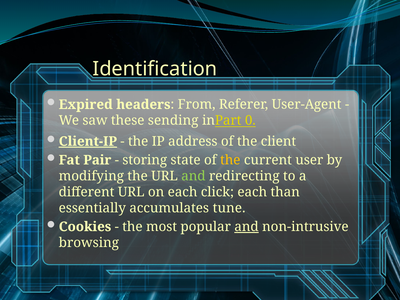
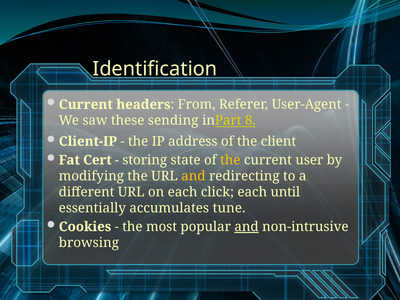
Expired at (86, 105): Expired -> Current
0: 0 -> 8
Client-IP underline: present -> none
Pair: Pair -> Cert
and at (193, 176) colour: light green -> yellow
than: than -> until
